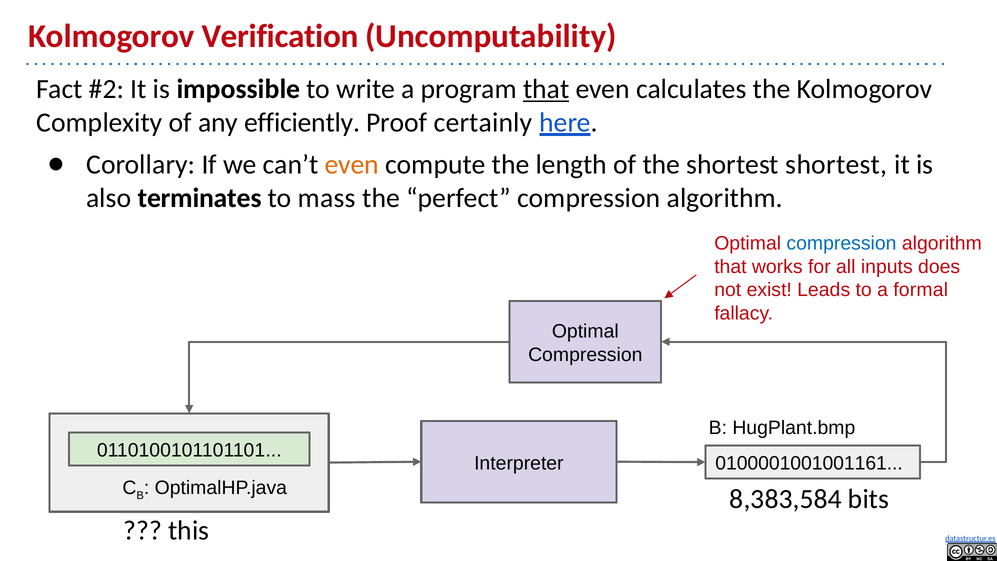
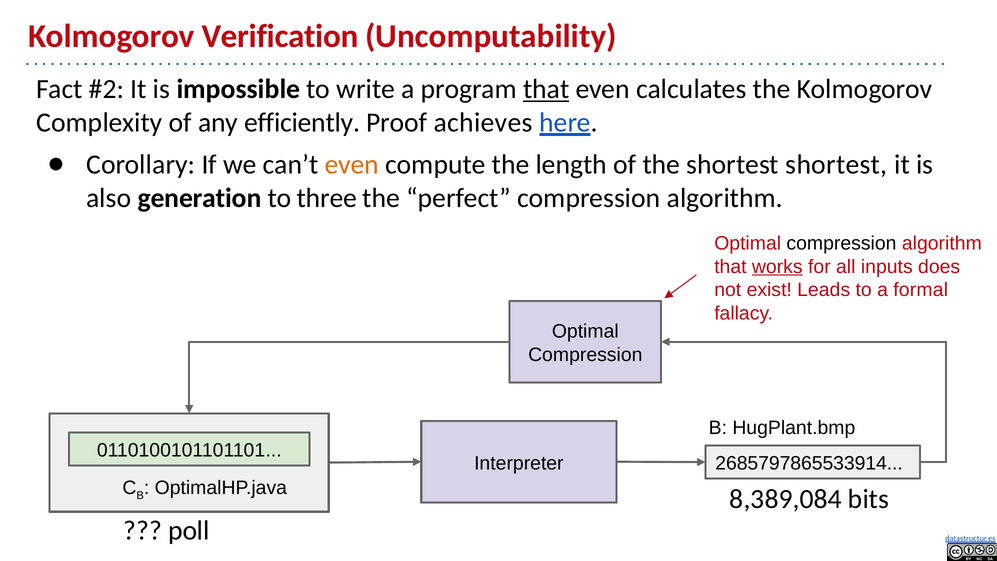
certainly: certainly -> achieves
terminates: terminates -> generation
mass: mass -> three
compression at (841, 243) colour: blue -> black
works underline: none -> present
0100001001001161: 0100001001001161 -> 2685797865533914
8,383,584: 8,383,584 -> 8,389,084
this: this -> poll
